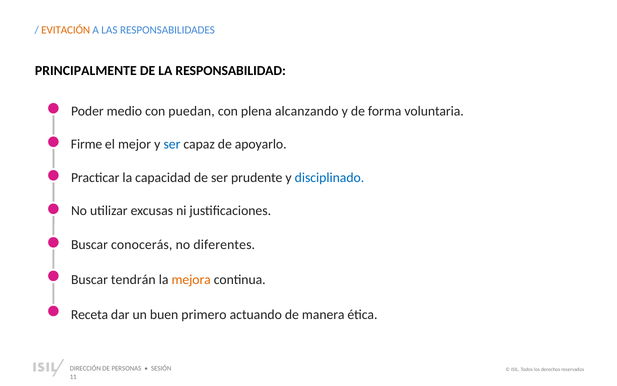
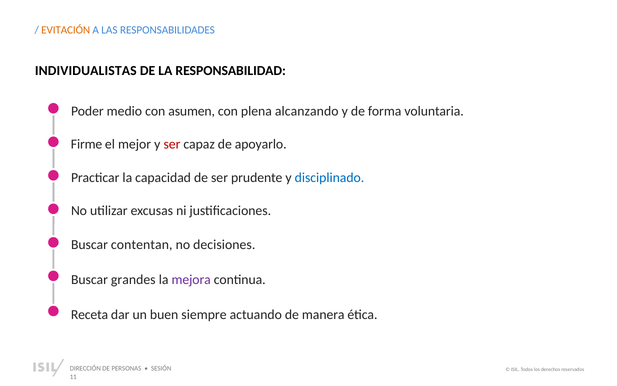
PRINCIPALMENTE: PRINCIPALMENTE -> INDIVIDUALISTAS
puedan: puedan -> asumen
ser at (172, 144) colour: blue -> red
conocerás: conocerás -> contentan
diferentes: diferentes -> decisiones
tendrán: tendrán -> grandes
mejora colour: orange -> purple
primero: primero -> siempre
